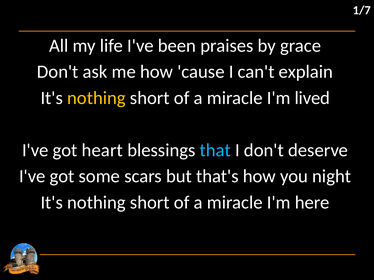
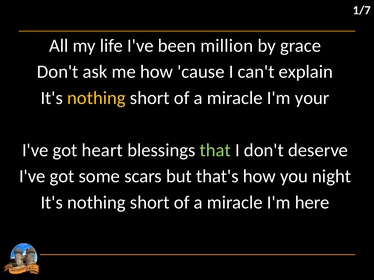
praises: praises -> million
lived: lived -> your
that colour: light blue -> light green
